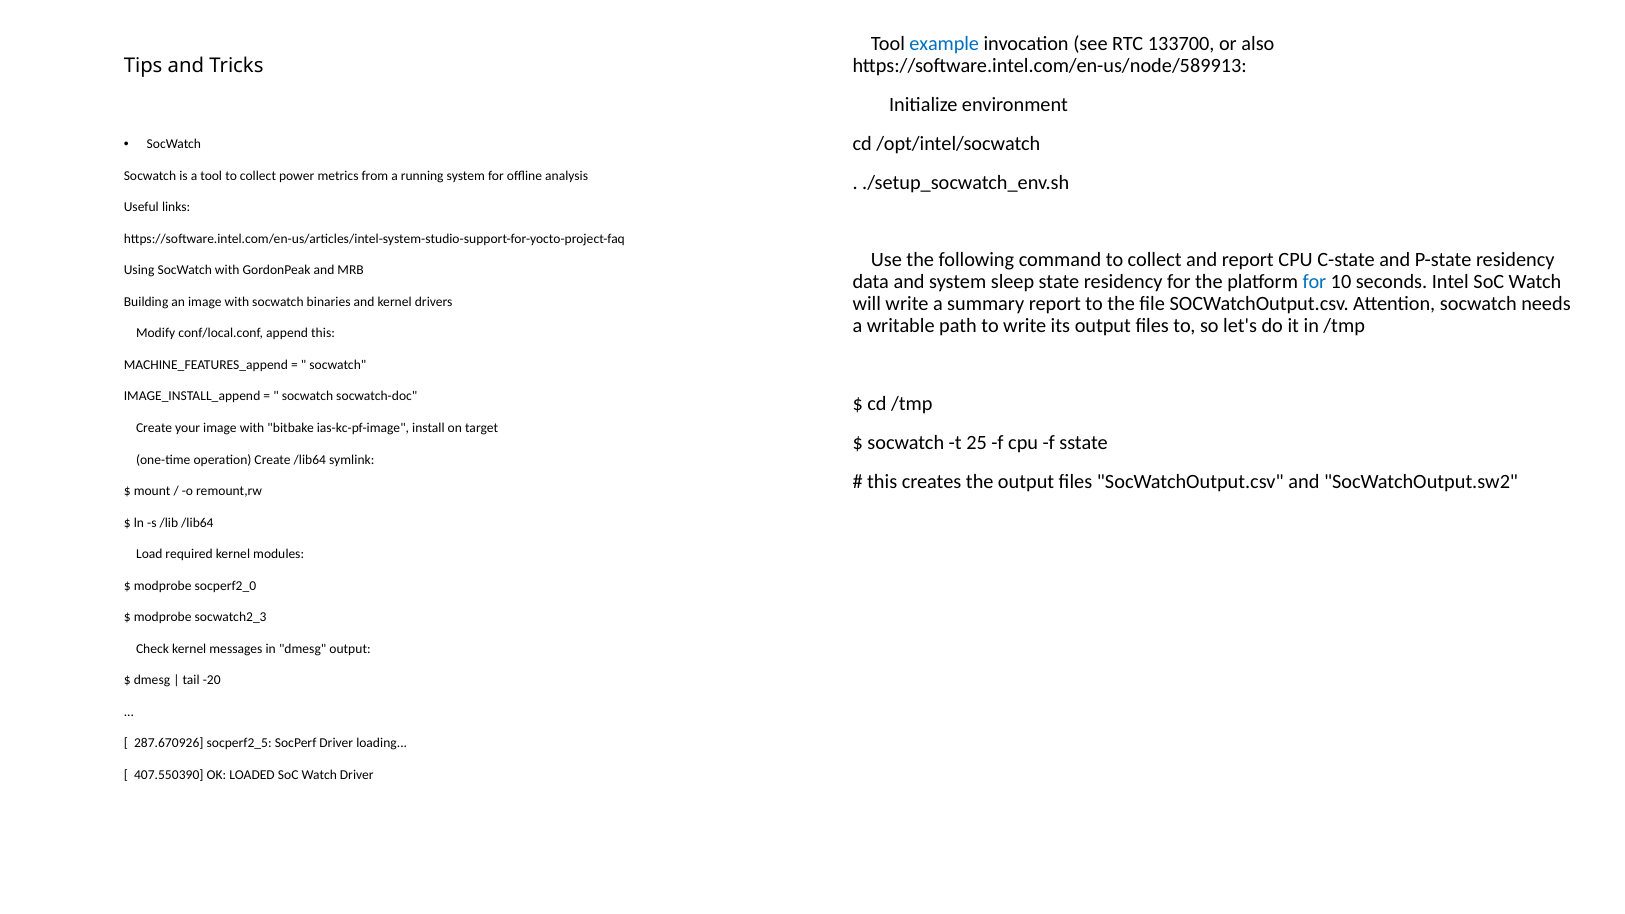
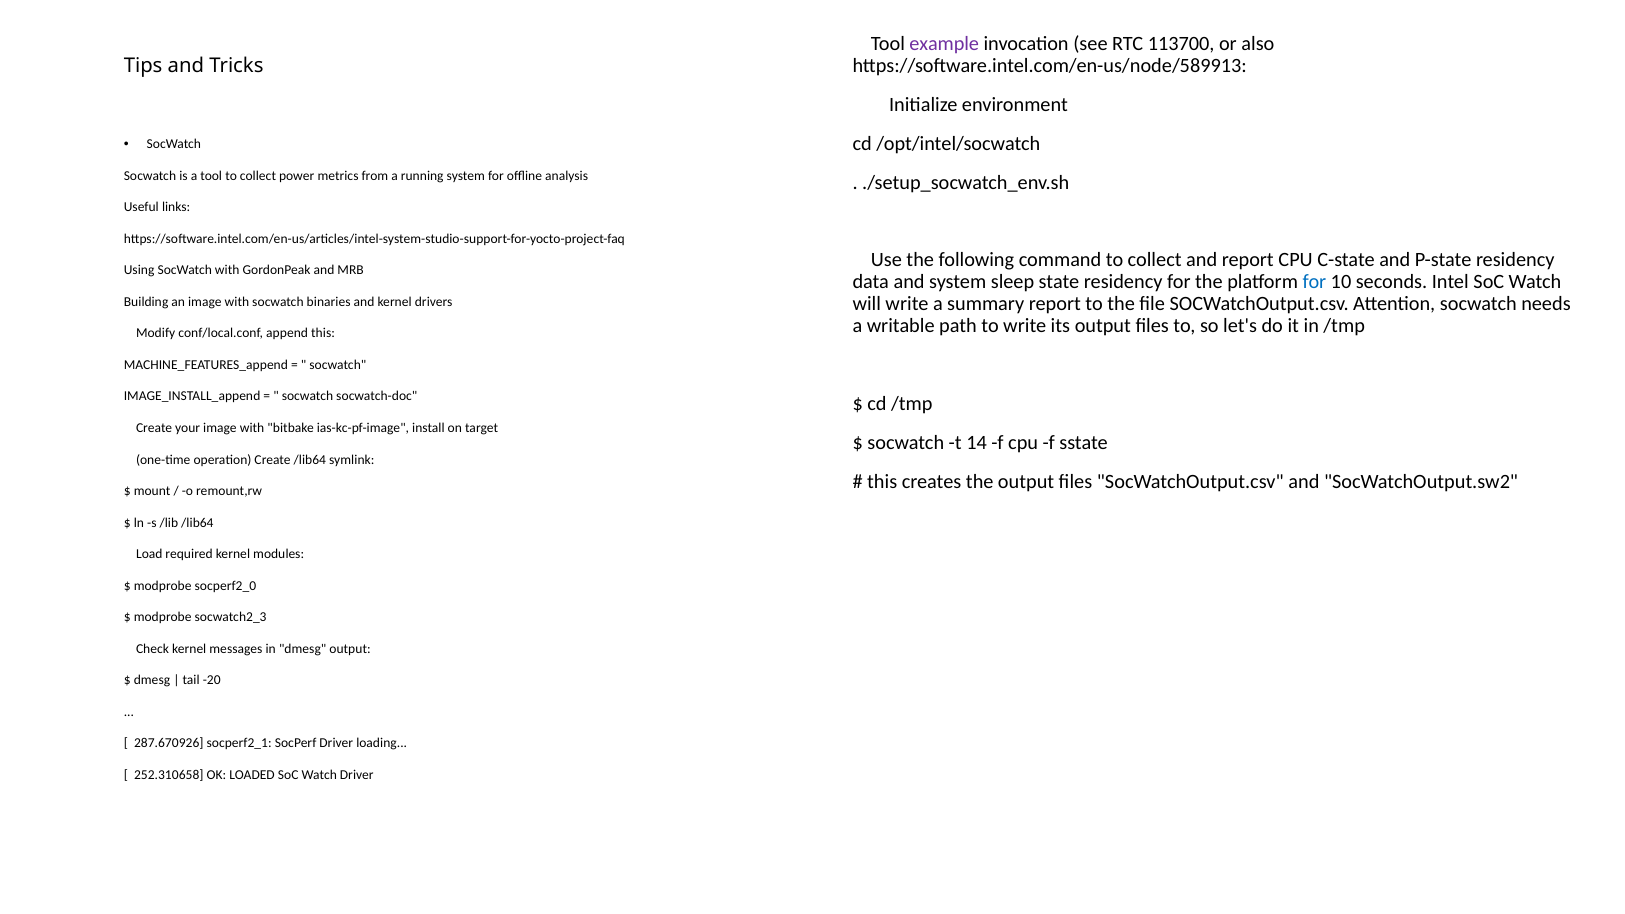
example colour: blue -> purple
133700: 133700 -> 113700
25: 25 -> 14
socperf2_5: socperf2_5 -> socperf2_1
407.550390: 407.550390 -> 252.310658
